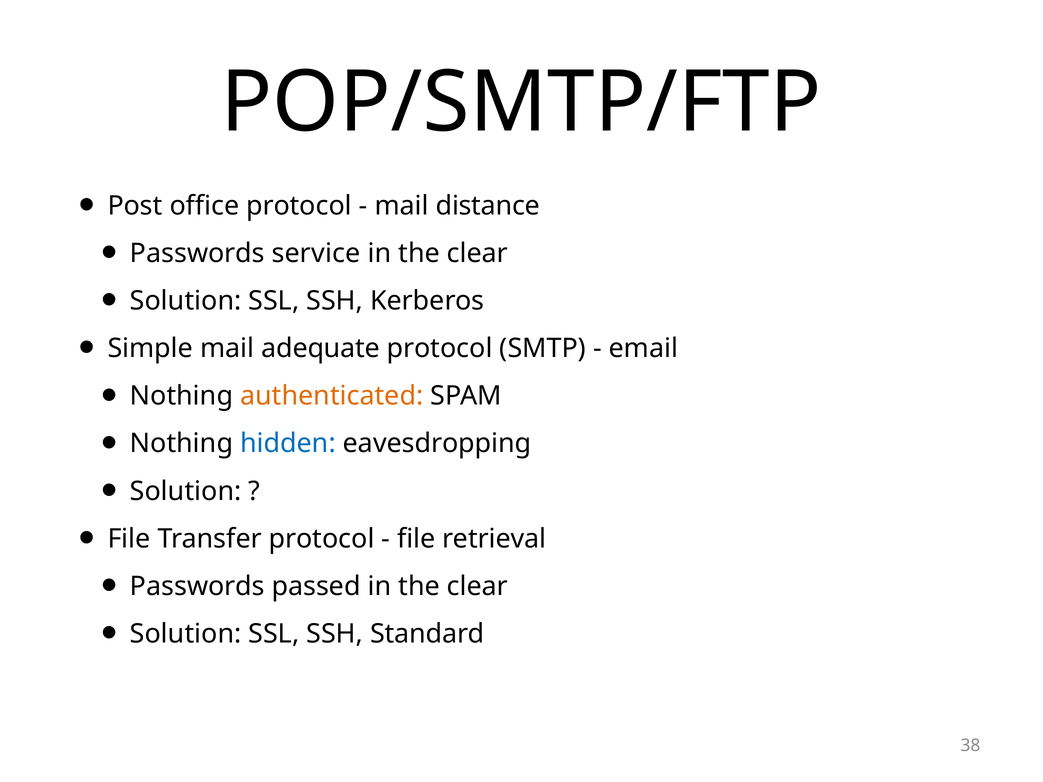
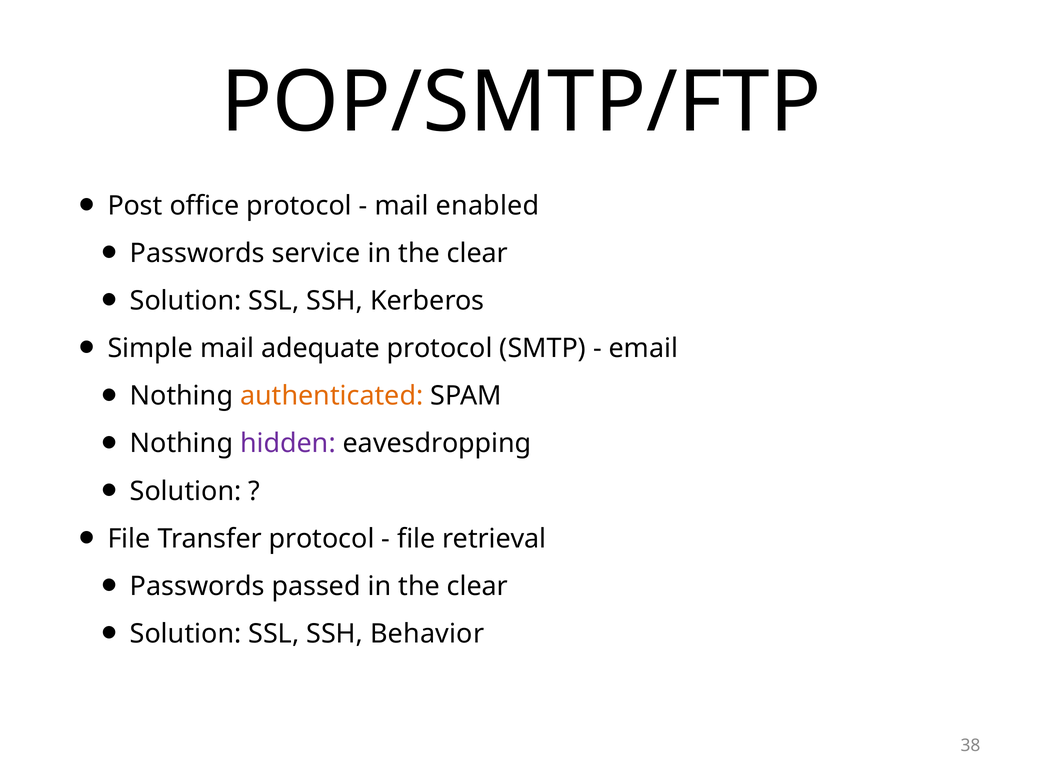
distance: distance -> enabled
hidden colour: blue -> purple
Standard: Standard -> Behavior
